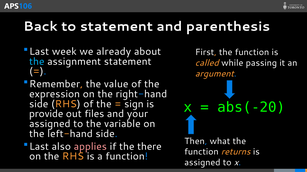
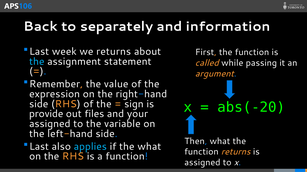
to statement: statement -> separately
parenthesis: parenthesis -> information
we already: already -> returns
applies colour: pink -> light blue
the there: there -> what
